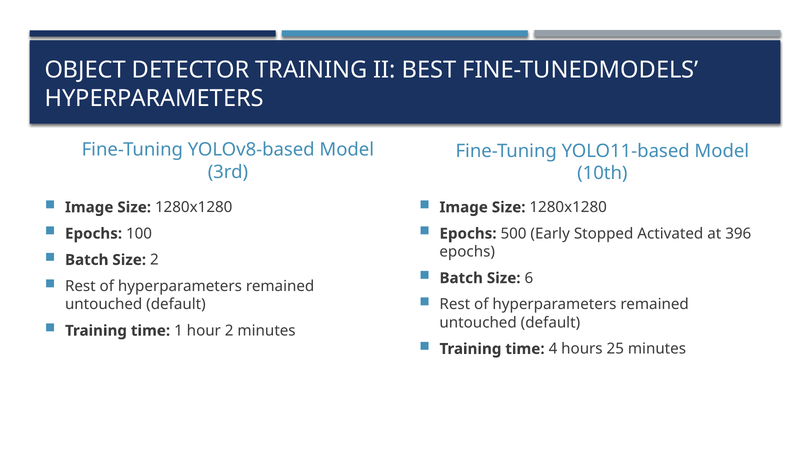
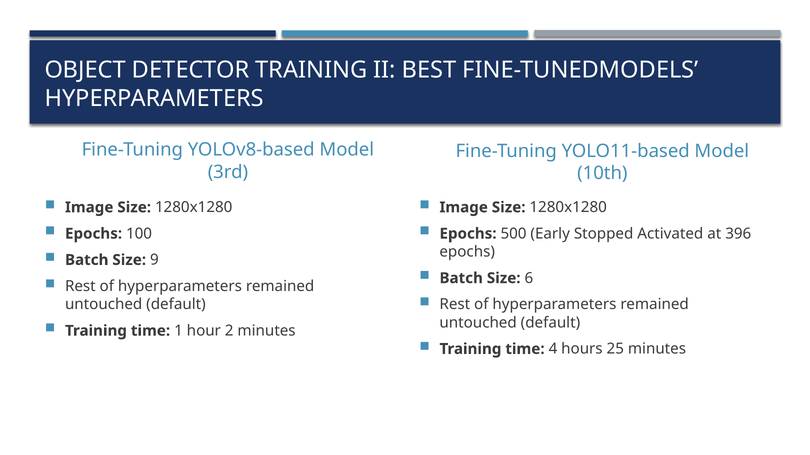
Size 2: 2 -> 9
